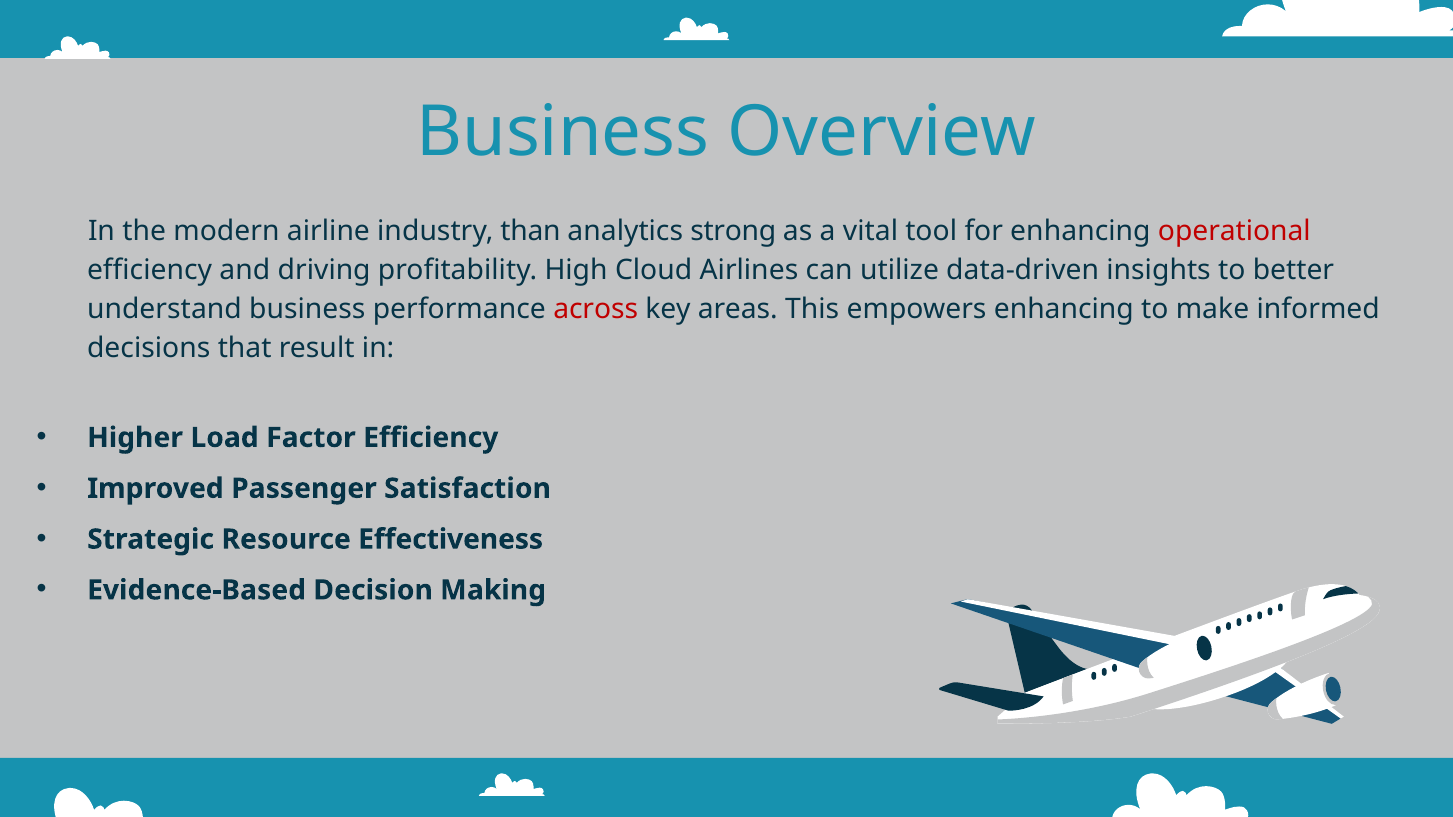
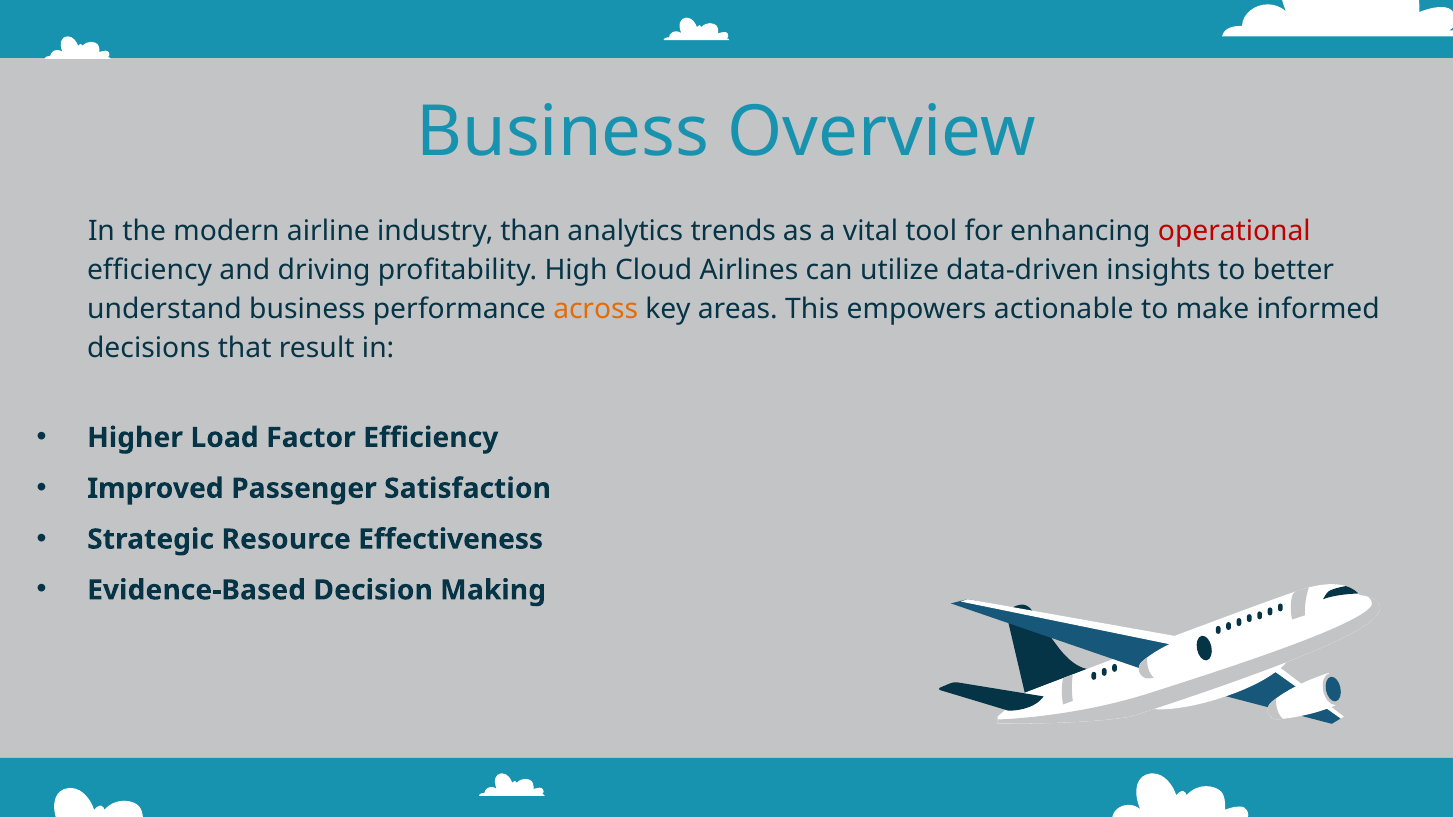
strong: strong -> trends
across colour: red -> orange
empowers enhancing: enhancing -> actionable
